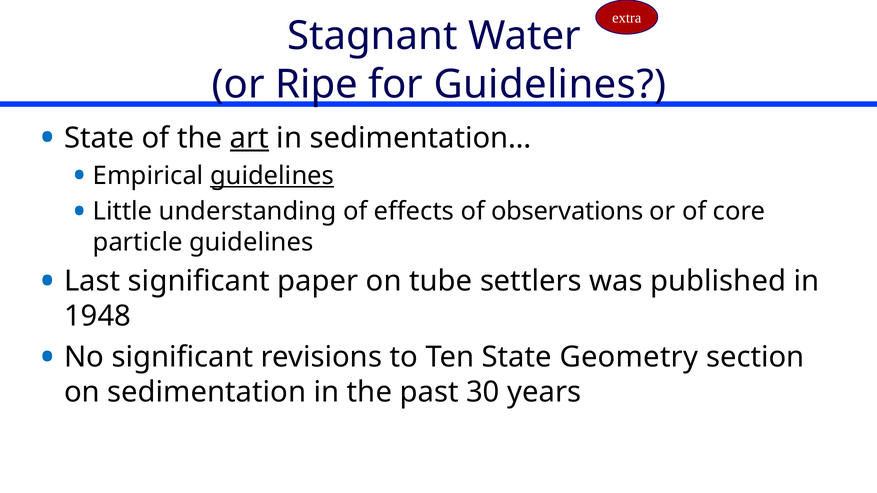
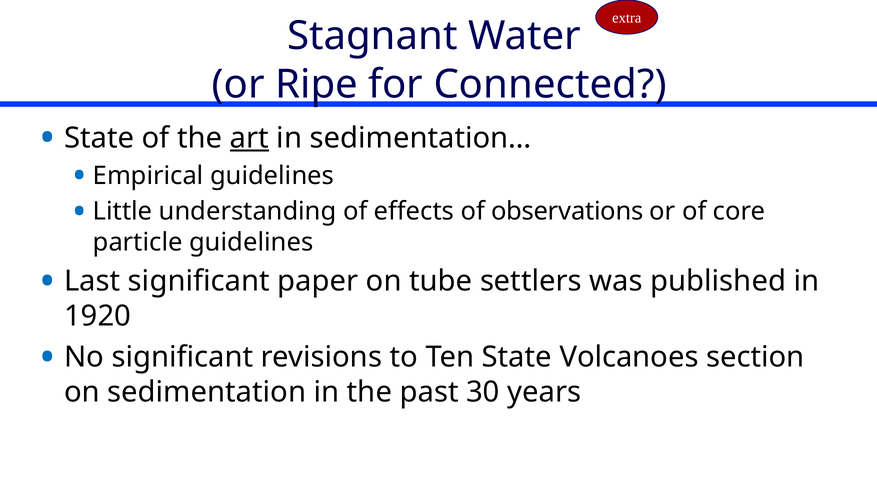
for Guidelines: Guidelines -> Connected
guidelines at (272, 176) underline: present -> none
1948: 1948 -> 1920
Geometry: Geometry -> Volcanoes
